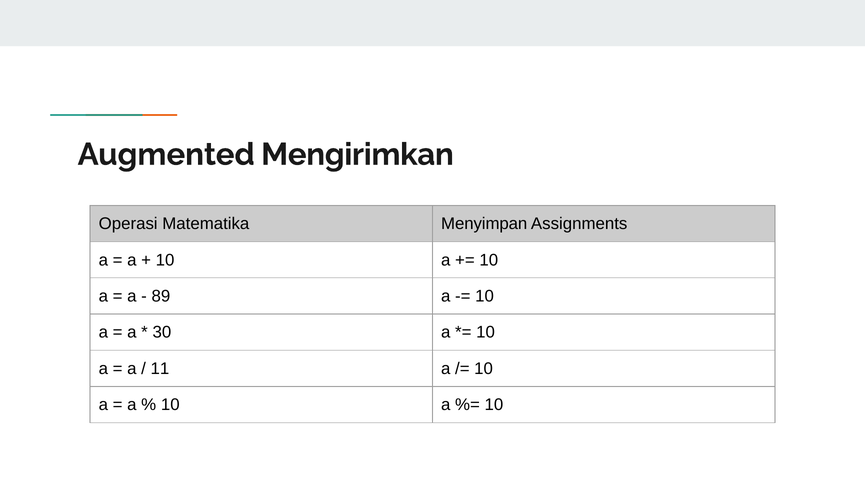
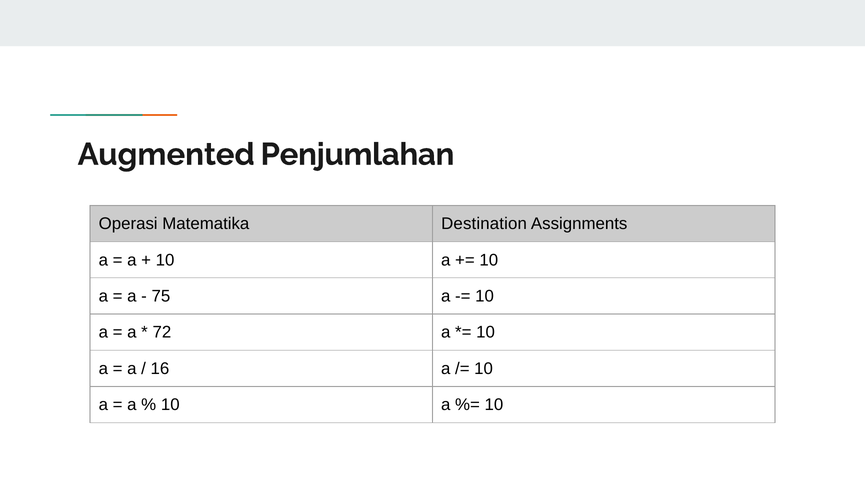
Mengirimkan: Mengirimkan -> Penjumlahan
Menyimpan: Menyimpan -> Destination
89: 89 -> 75
30: 30 -> 72
11: 11 -> 16
